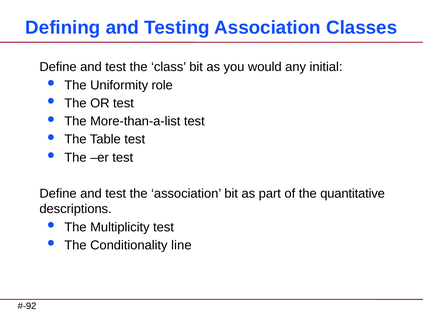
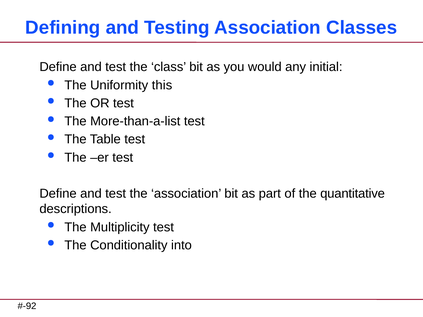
role: role -> this
line: line -> into
